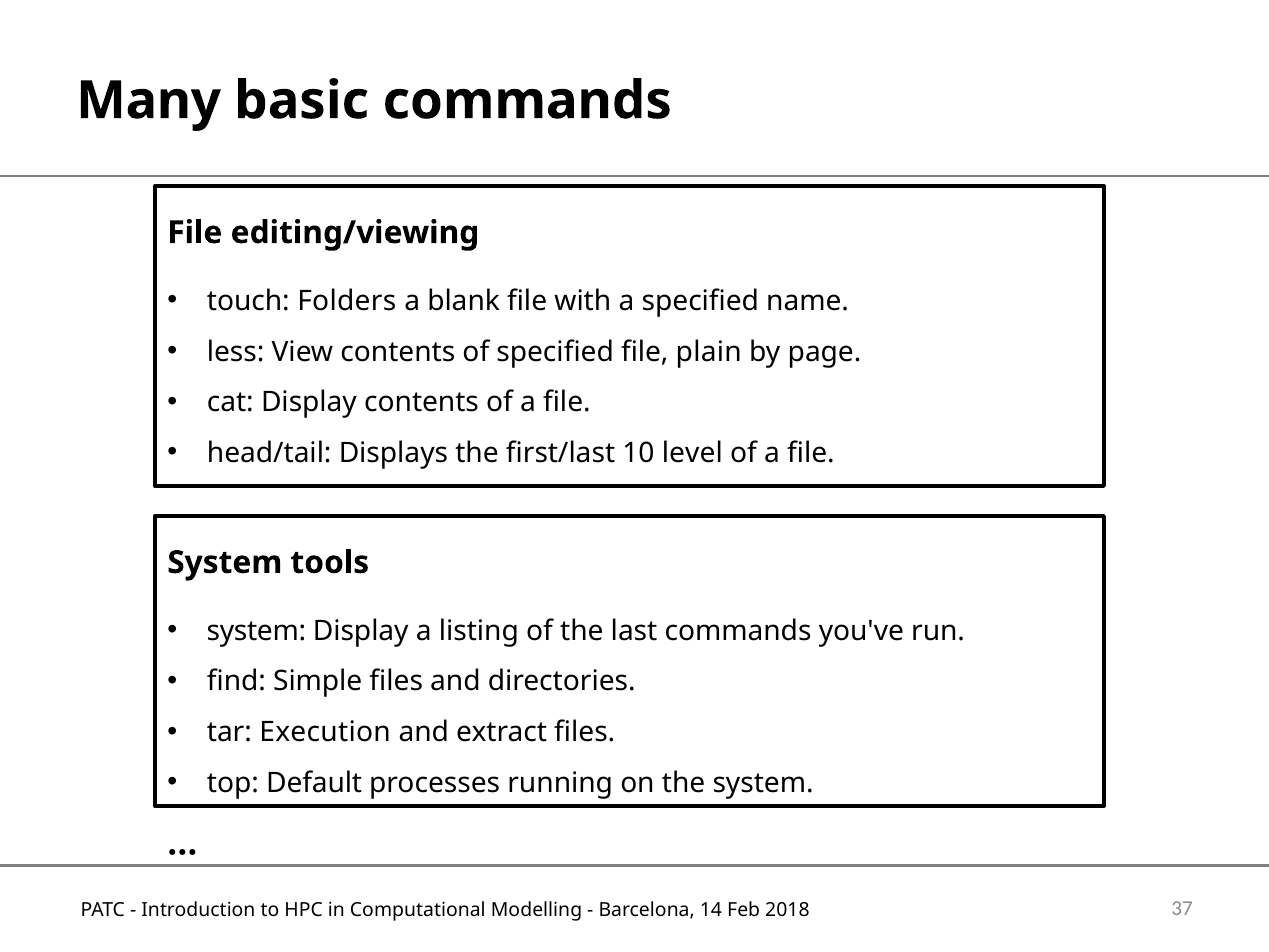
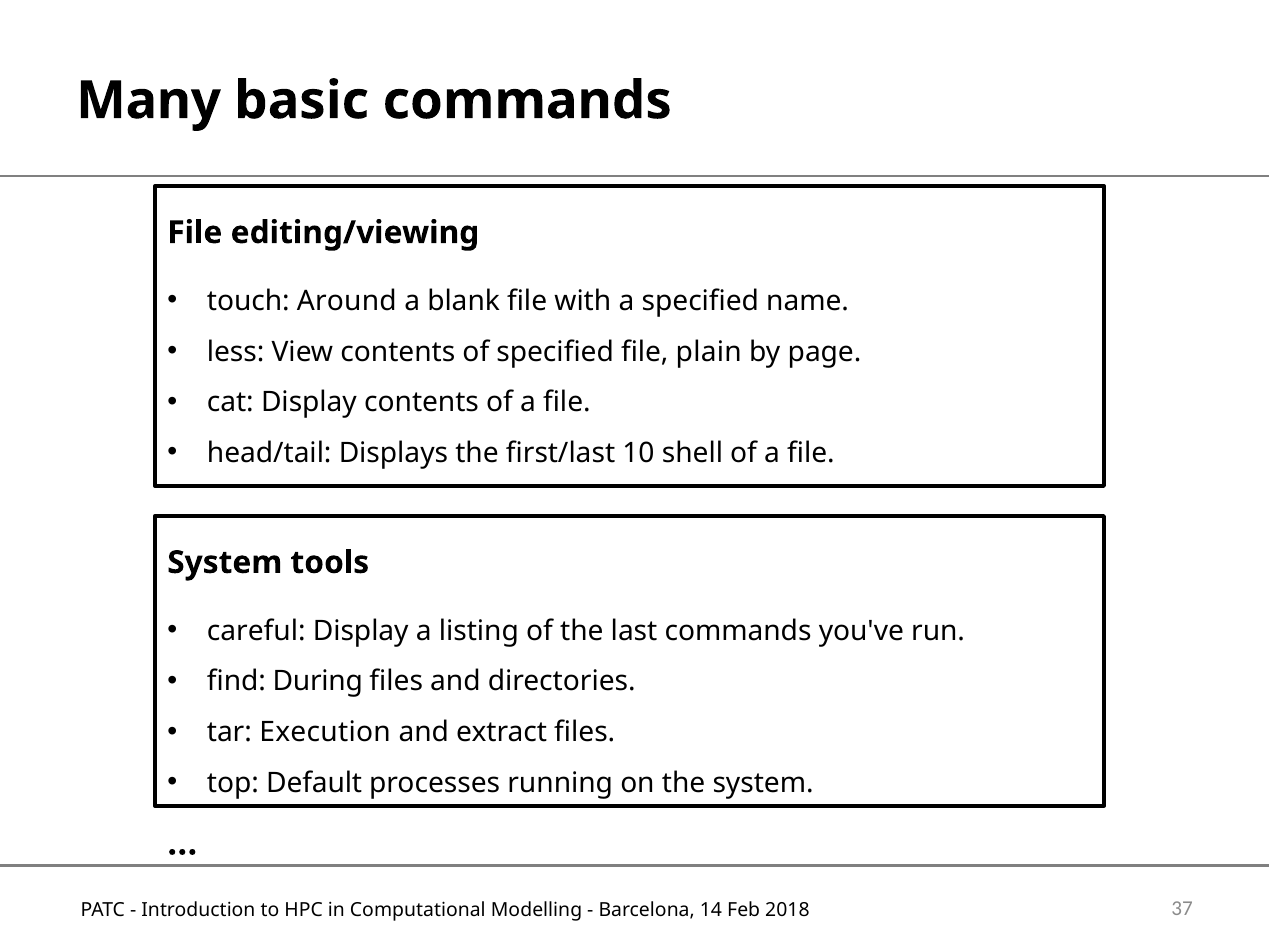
Folders: Folders -> Around
level: level -> shell
system at (256, 631): system -> careful
Simple: Simple -> During
